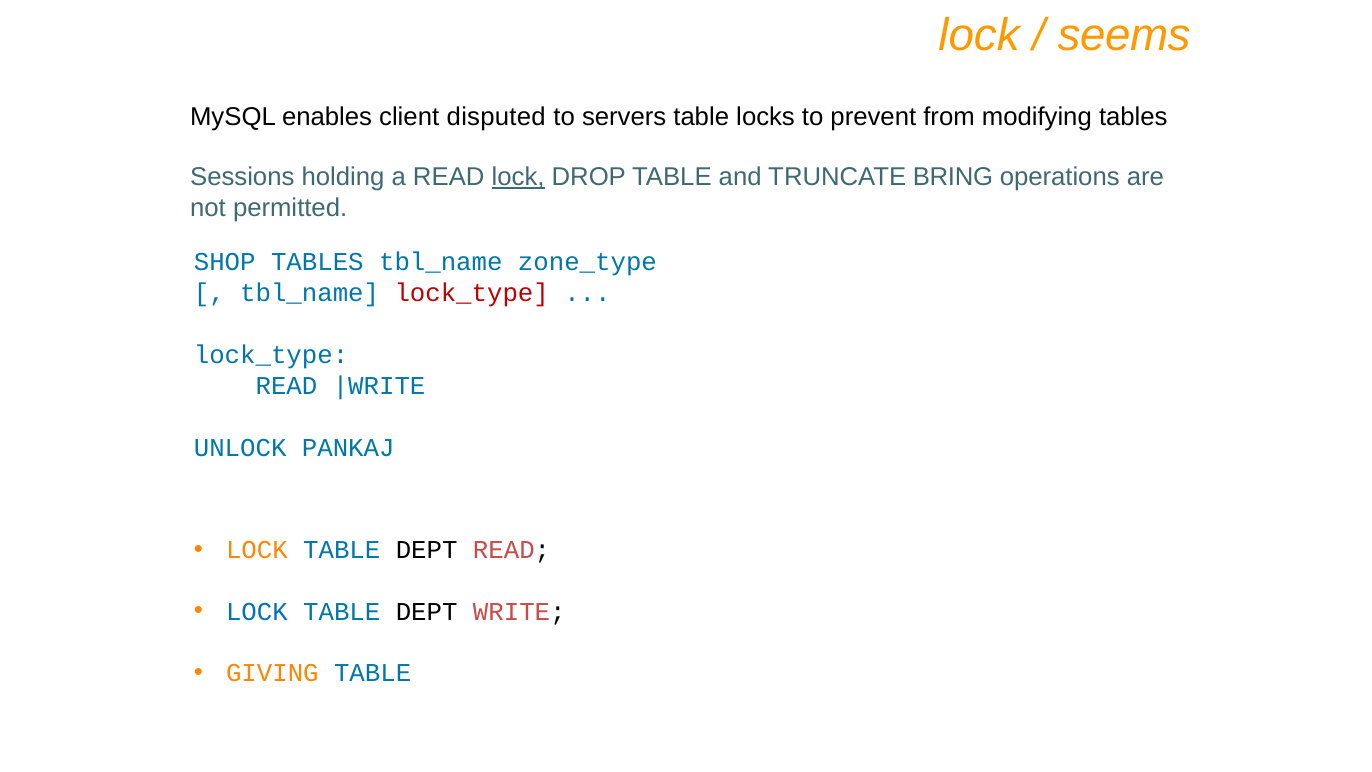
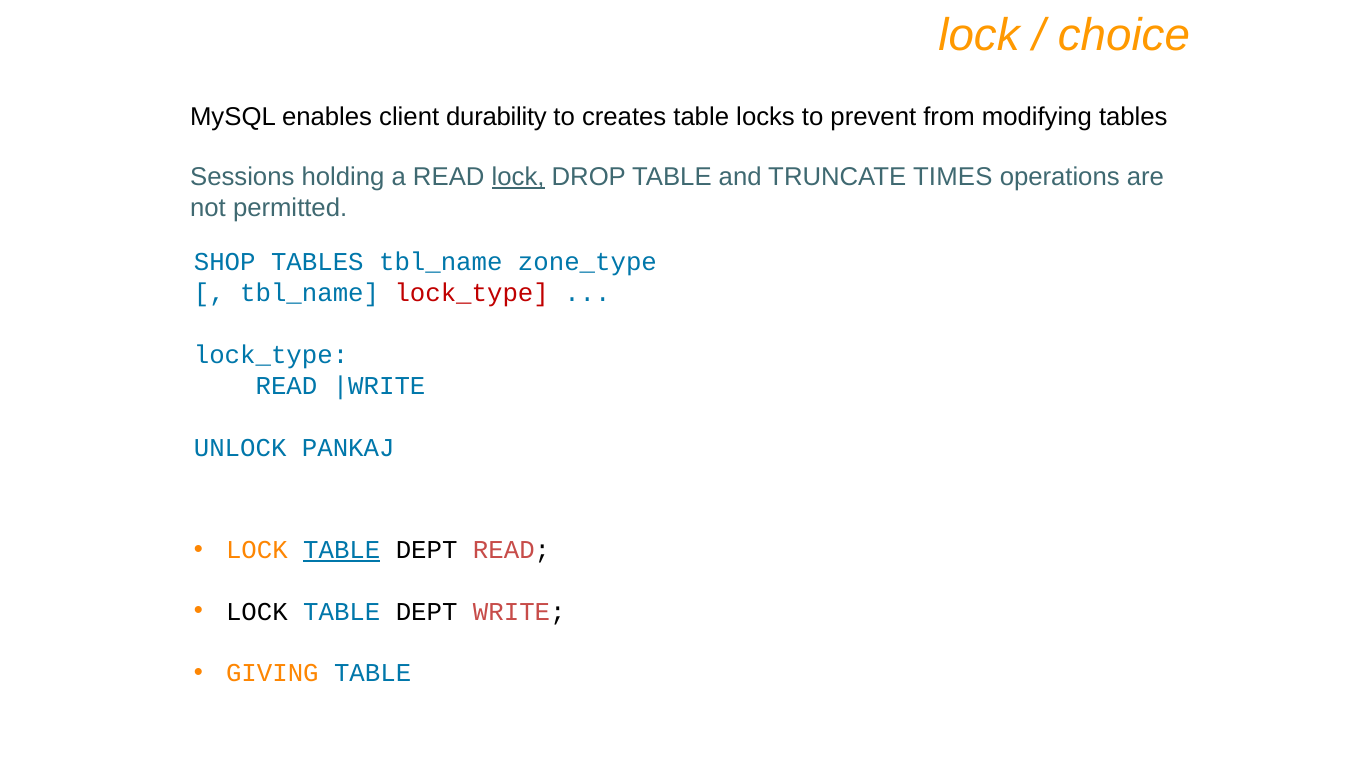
seems: seems -> choice
disputed: disputed -> durability
servers: servers -> creates
BRING: BRING -> TIMES
TABLE at (342, 550) underline: none -> present
LOCK at (257, 612) colour: blue -> black
